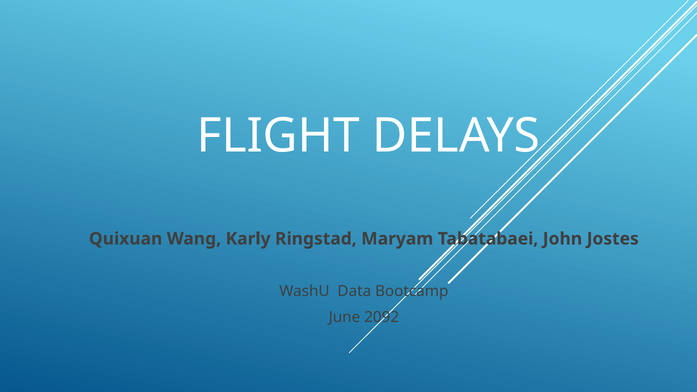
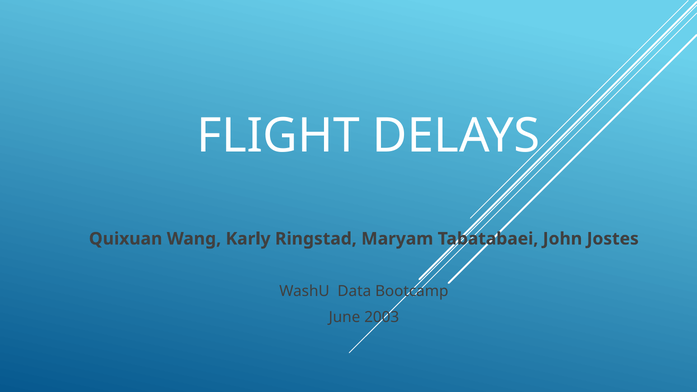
2092: 2092 -> 2003
